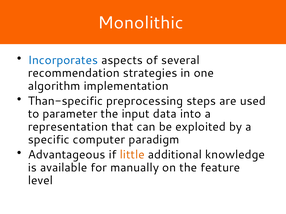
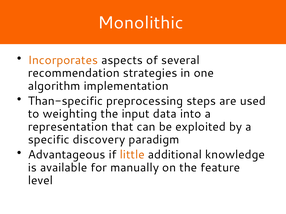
Incorporates colour: blue -> orange
parameter: parameter -> weighting
computer: computer -> discovery
